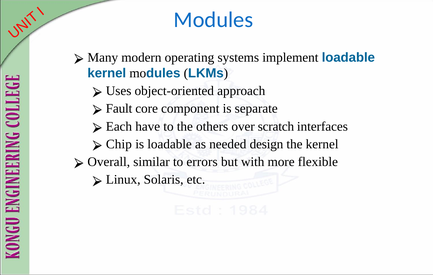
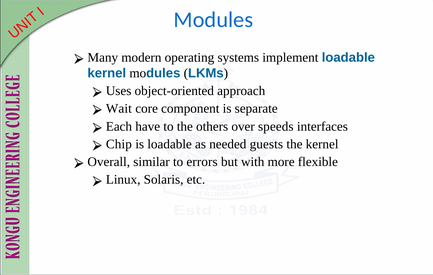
Fault: Fault -> Wait
scratch: scratch -> speeds
design: design -> guests
